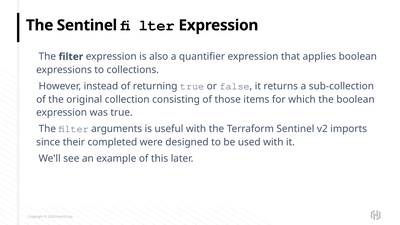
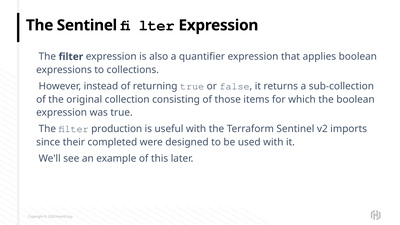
arguments: arguments -> production
